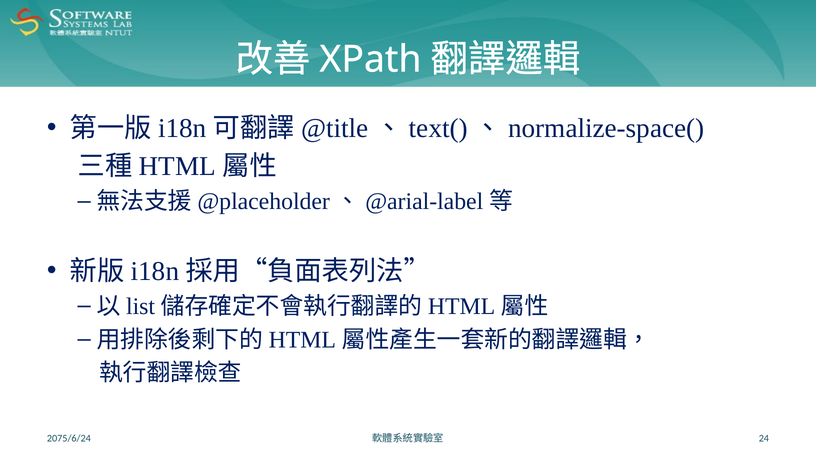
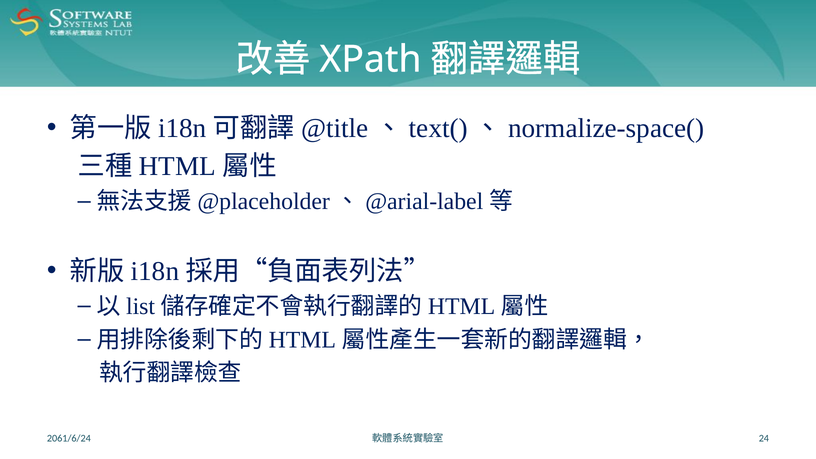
2075/6/24: 2075/6/24 -> 2061/6/24
